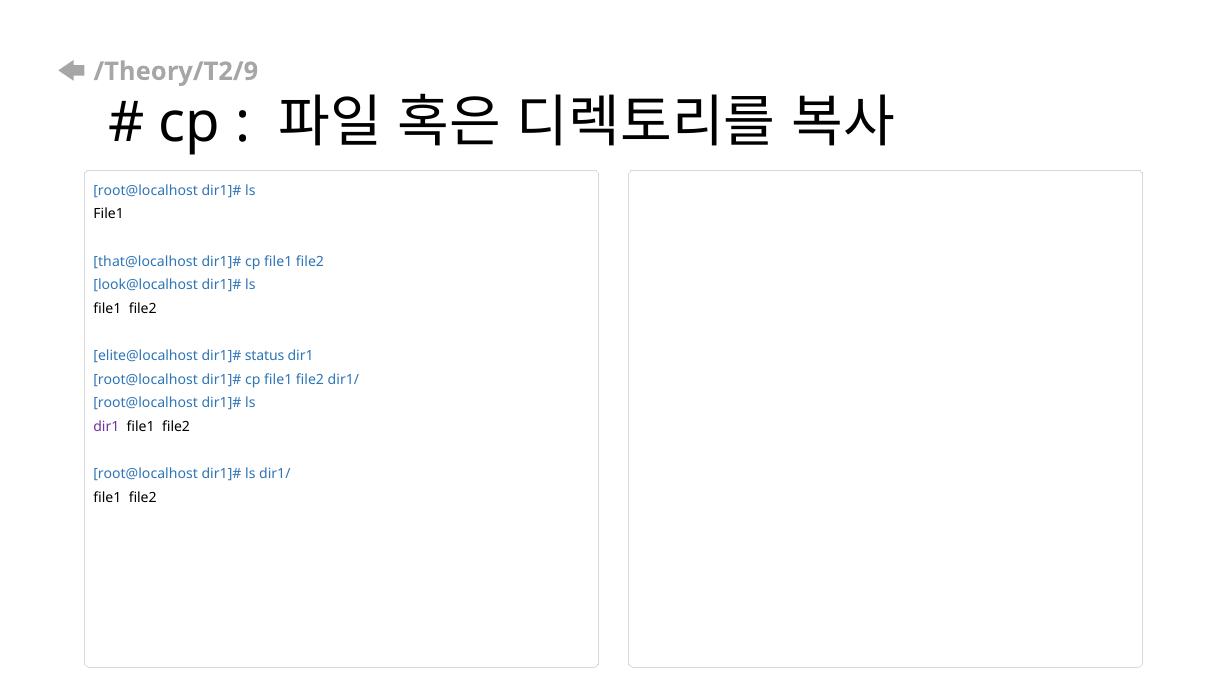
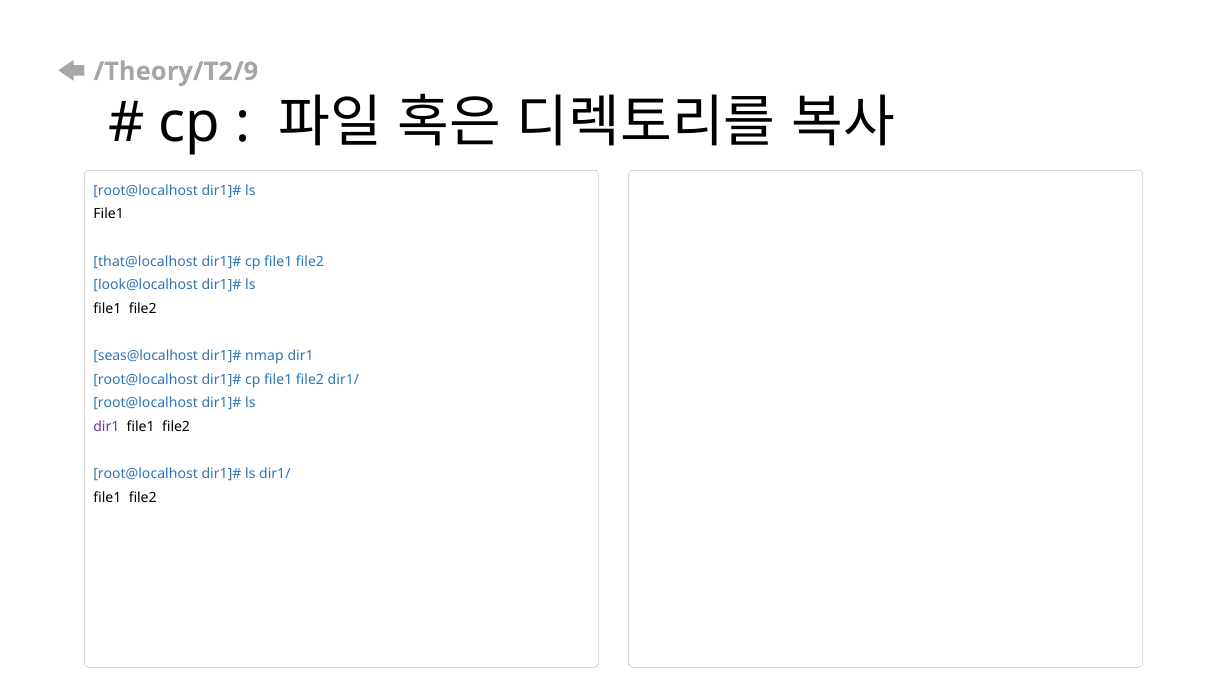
elite@localhost: elite@localhost -> seas@localhost
status: status -> nmap
